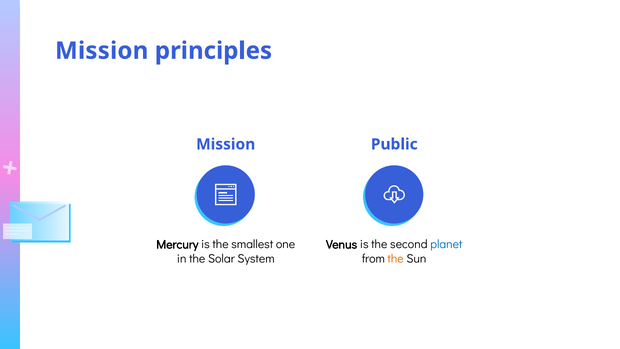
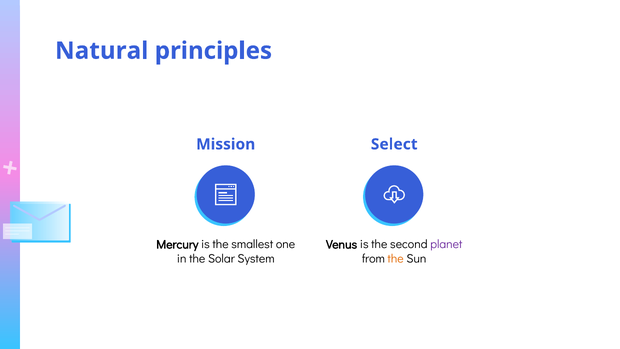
Mission at (102, 51): Mission -> Natural
Public: Public -> Select
planet colour: blue -> purple
